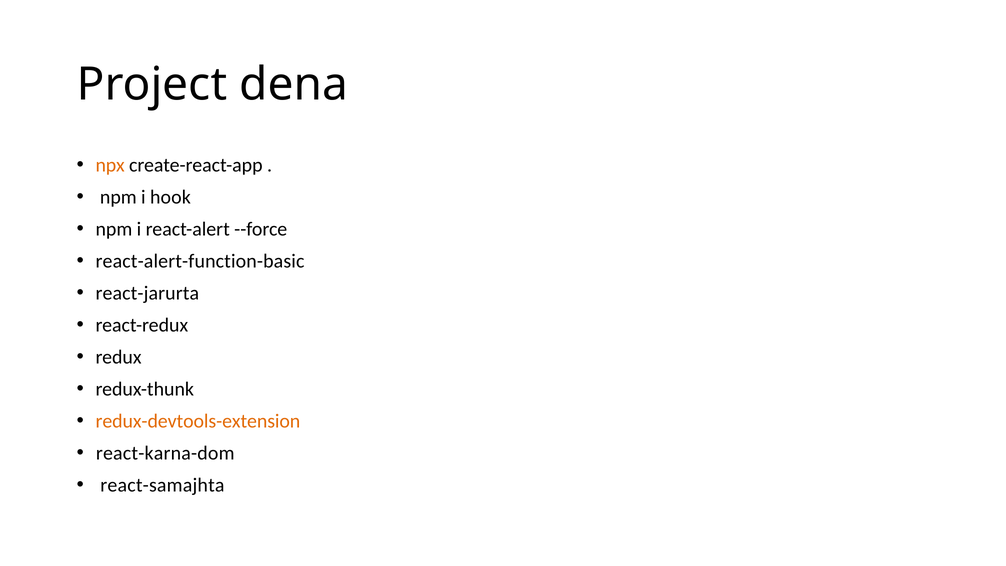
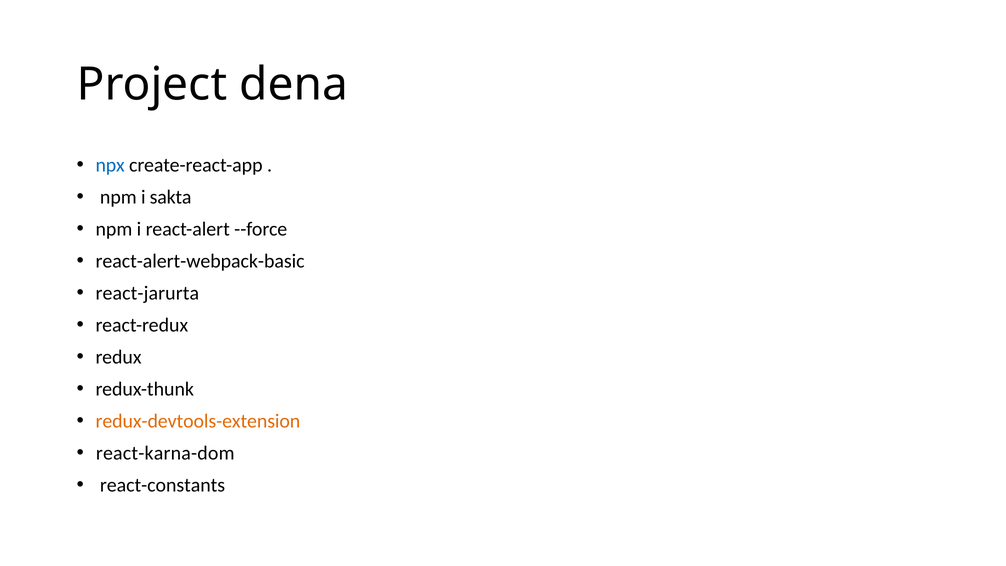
npx colour: orange -> blue
hook: hook -> sakta
react-alert-function-basic: react-alert-function-basic -> react-alert-webpack-basic
react-samajhta: react-samajhta -> react-constants
